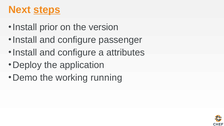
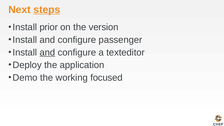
and at (47, 52) underline: none -> present
attributes: attributes -> texteditor
running: running -> focused
